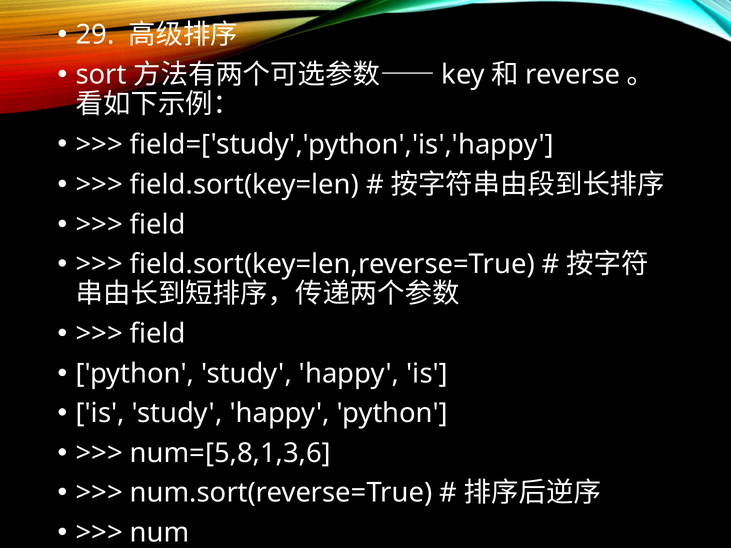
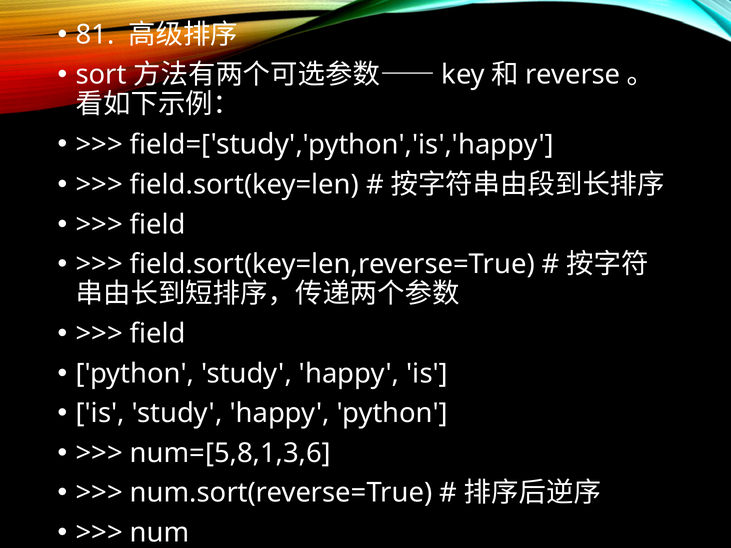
29: 29 -> 81
